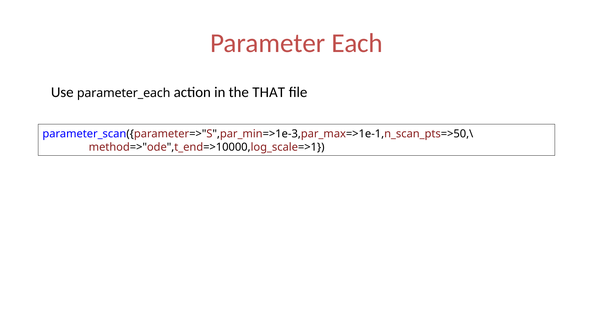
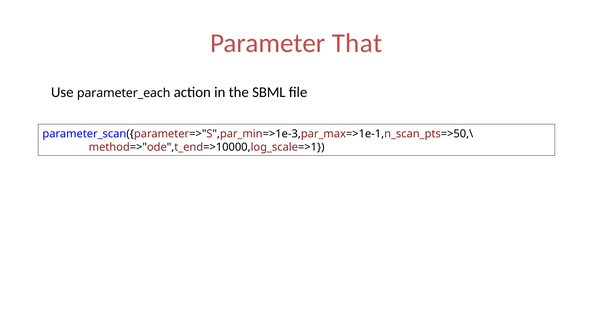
Each: Each -> That
THAT: THAT -> SBML
